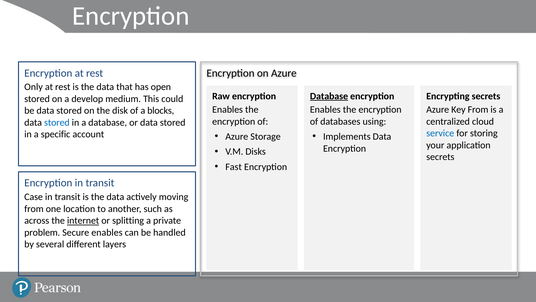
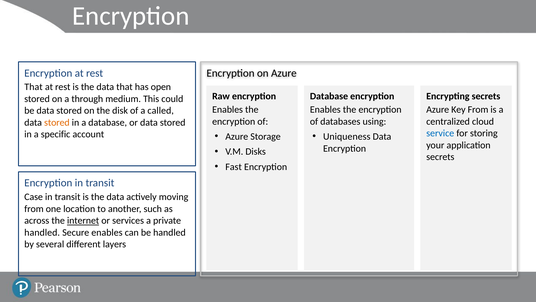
Only at (34, 87): Only -> That
Database at (329, 96) underline: present -> none
develop: develop -> through
blocks: blocks -> called
stored at (57, 122) colour: blue -> orange
Implements: Implements -> Uniqueness
splitting: splitting -> services
problem at (42, 232): problem -> handled
